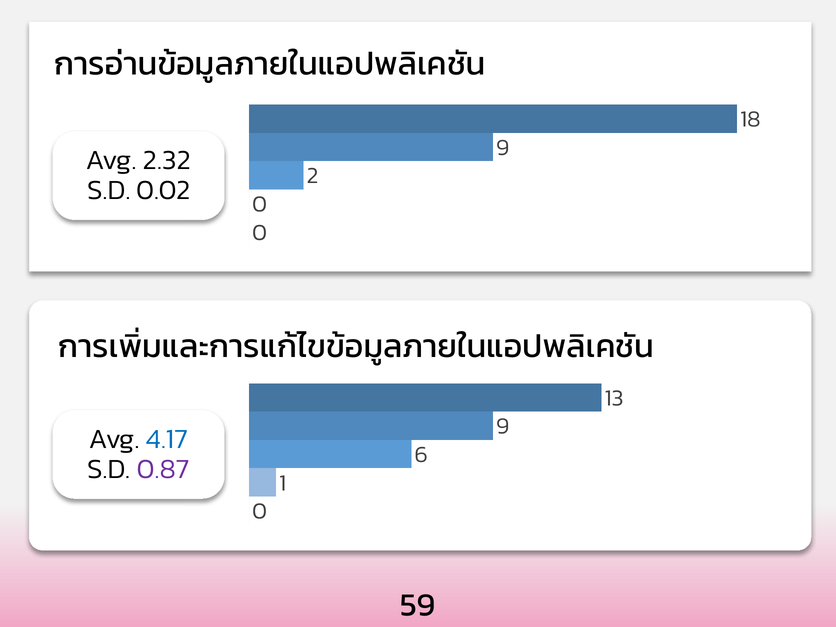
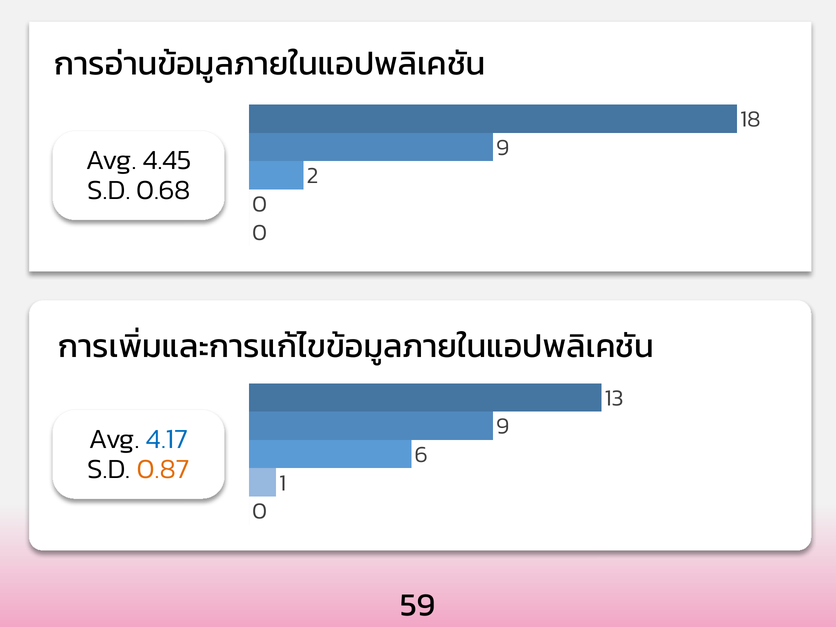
2.32: 2.32 -> 4.45
0.02: 0.02 -> 0.68
0.87 colour: purple -> orange
